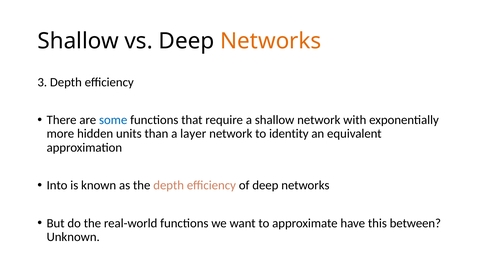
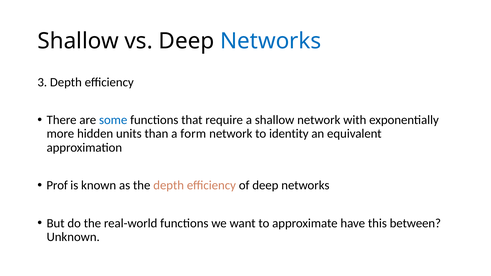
Networks at (271, 41) colour: orange -> blue
layer: layer -> form
Into: Into -> Prof
